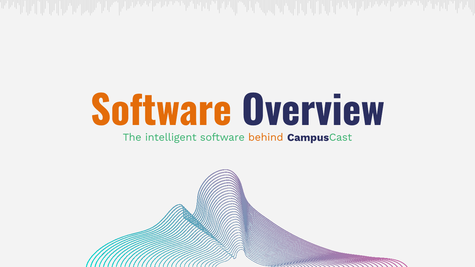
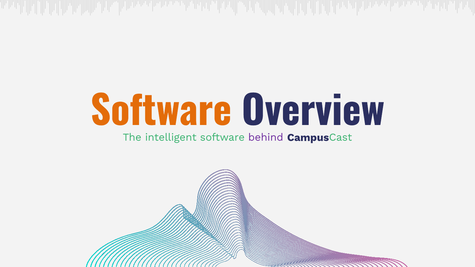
behind colour: orange -> purple
